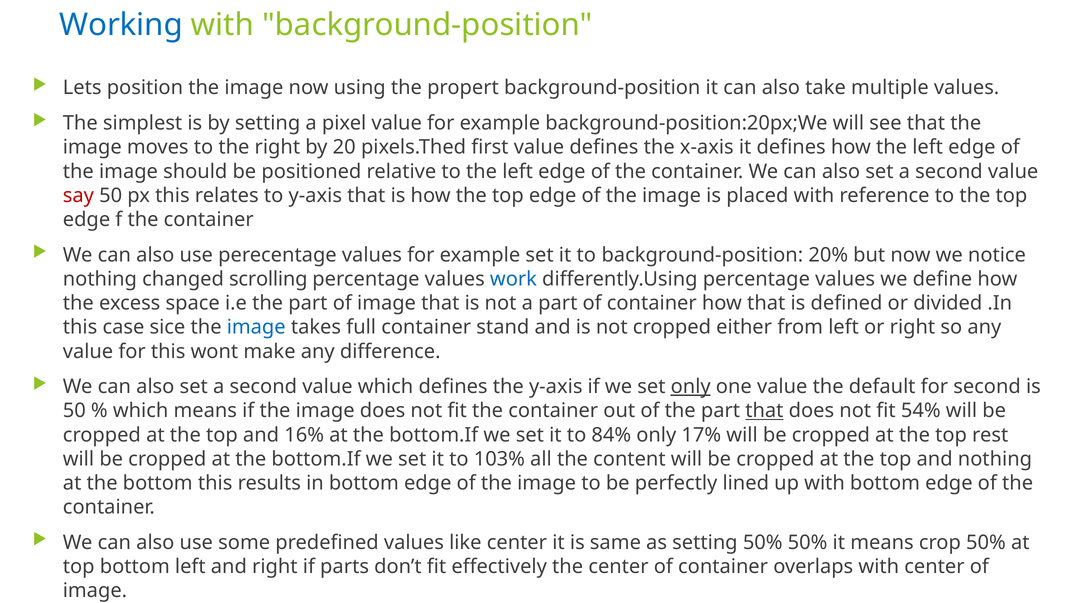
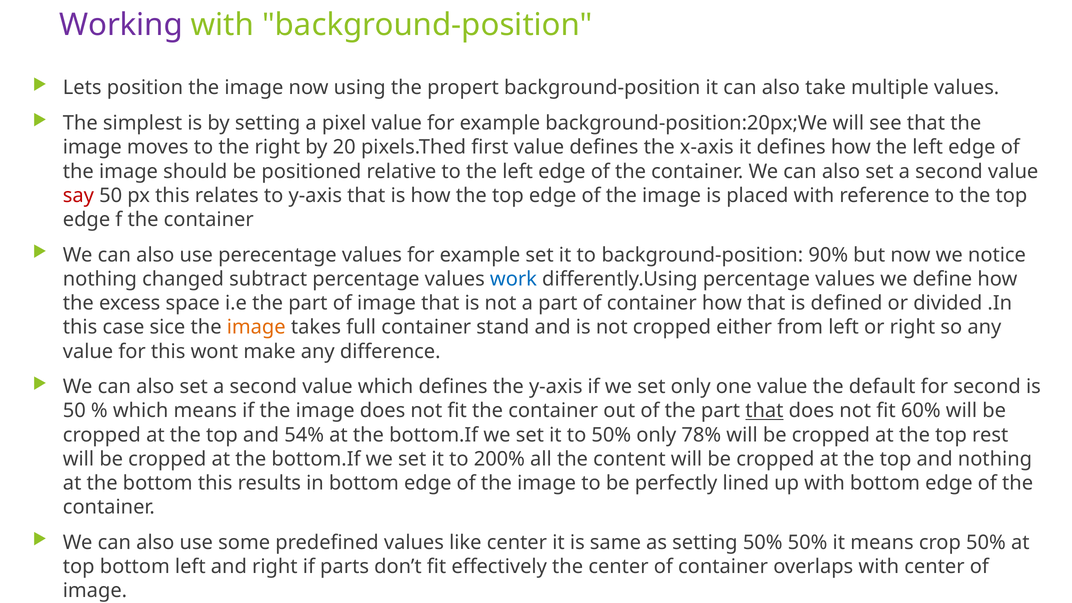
Working colour: blue -> purple
20%: 20% -> 90%
scrolling: scrolling -> subtract
image at (256, 327) colour: blue -> orange
only at (691, 387) underline: present -> none
54%: 54% -> 60%
16%: 16% -> 54%
to 84%: 84% -> 50%
17%: 17% -> 78%
103%: 103% -> 200%
